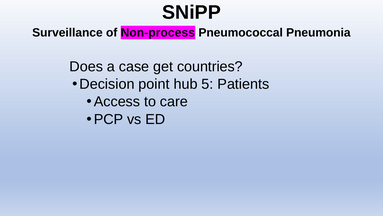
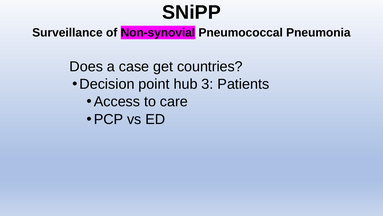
Non-process: Non-process -> Non-synovial
5: 5 -> 3
